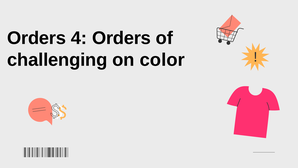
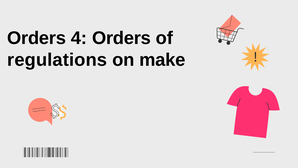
challenging: challenging -> regulations
color: color -> make
